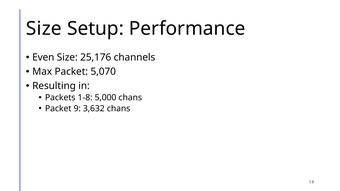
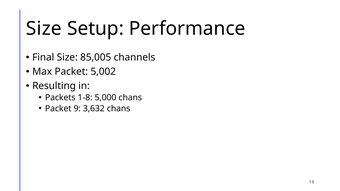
Even: Even -> Final
25,176: 25,176 -> 85,005
5,070: 5,070 -> 5,002
